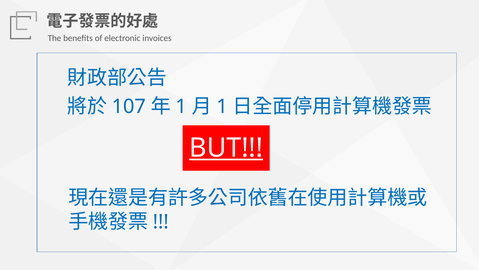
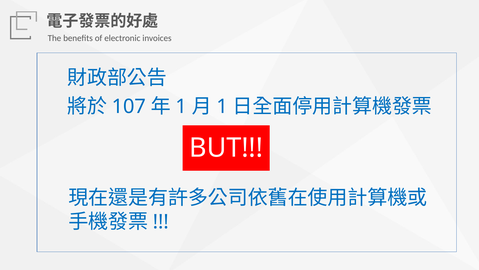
BUT underline: present -> none
